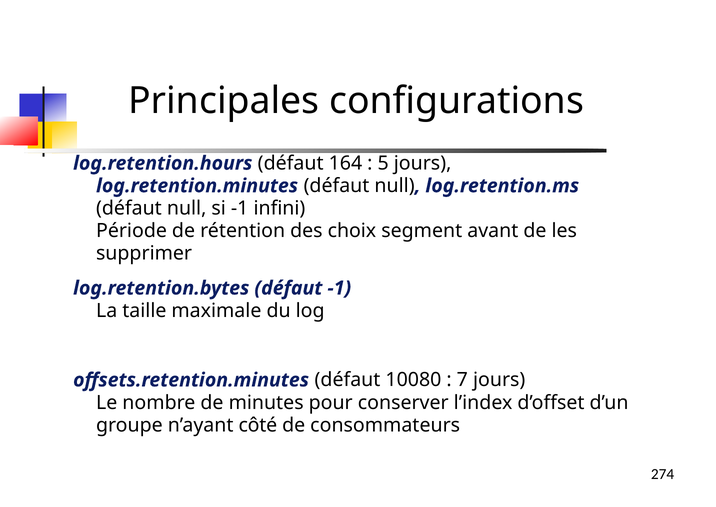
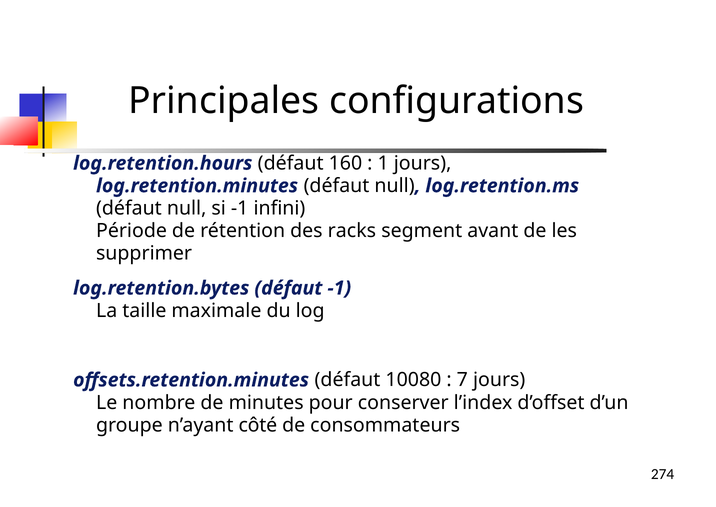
164: 164 -> 160
5: 5 -> 1
choix: choix -> racks
